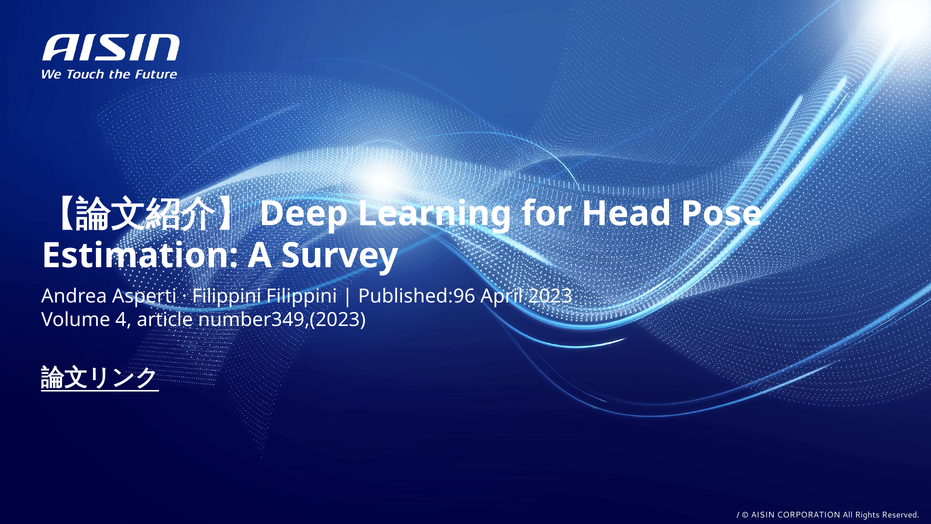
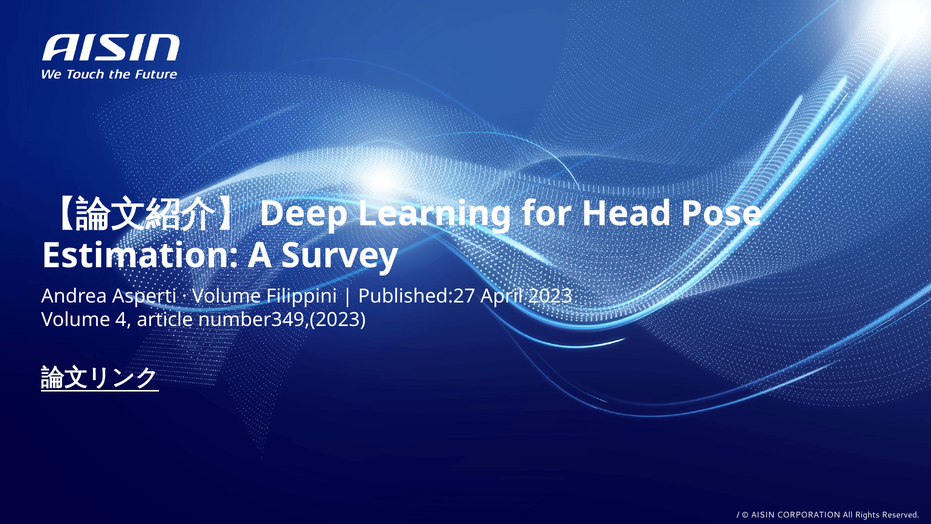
Filippini at (227, 296): Filippini -> Volume
Published:96: Published:96 -> Published:27
